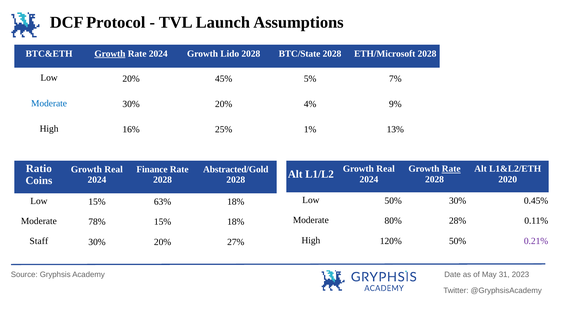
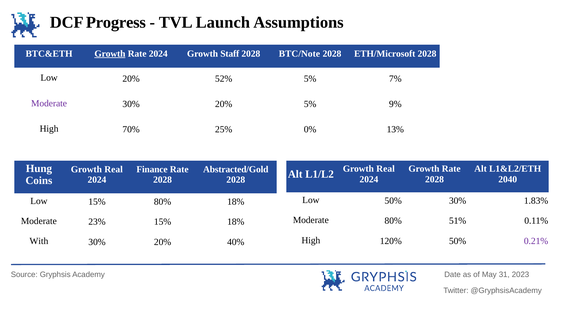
Protocol: Protocol -> Progress
Lido: Lido -> Staff
BTC/State: BTC/State -> BTC/Note
45%: 45% -> 52%
Moderate at (49, 103) colour: blue -> purple
20% 4%: 4% -> 5%
16%: 16% -> 70%
1%: 1% -> 0%
Ratio: Ratio -> Hung
Rate at (451, 169) underline: present -> none
2020: 2020 -> 2040
0.45%: 0.45% -> 1.83%
15% 63%: 63% -> 80%
28%: 28% -> 51%
78%: 78% -> 23%
Staff: Staff -> With
27%: 27% -> 40%
